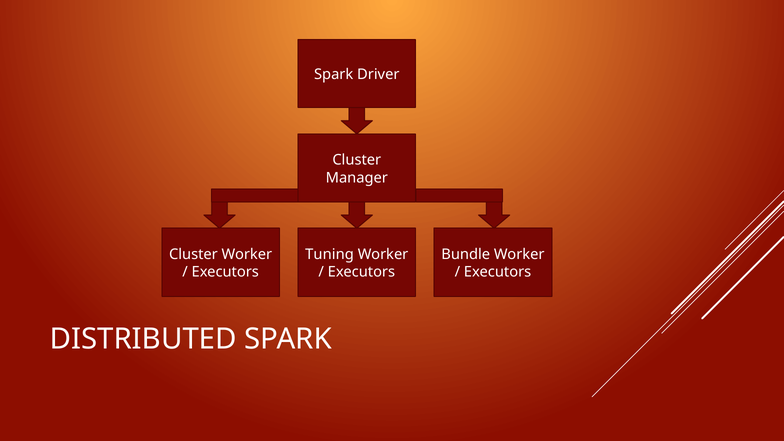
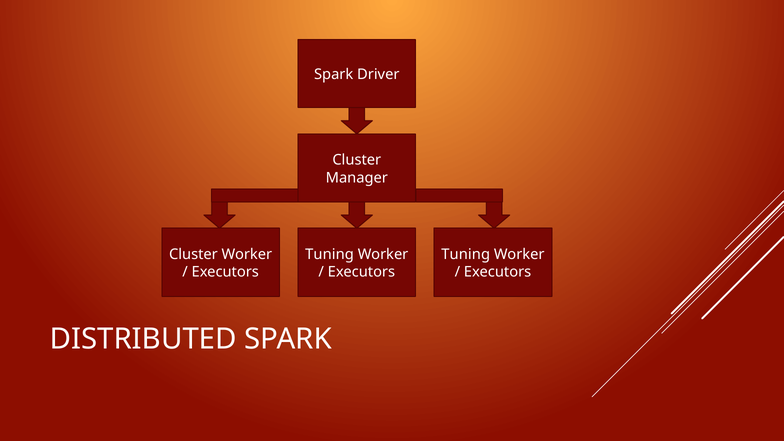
Bundle at (466, 254): Bundle -> Tuning
